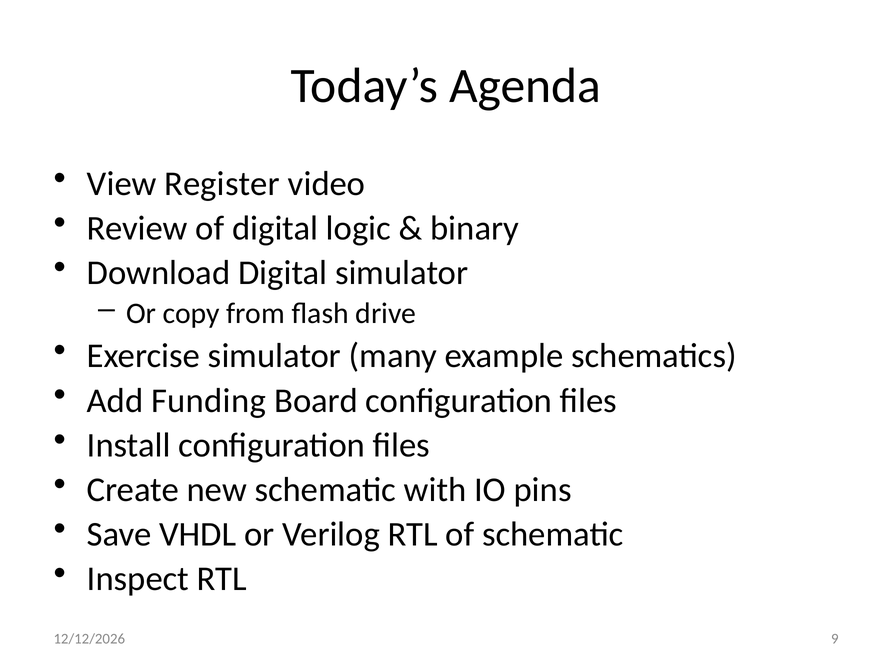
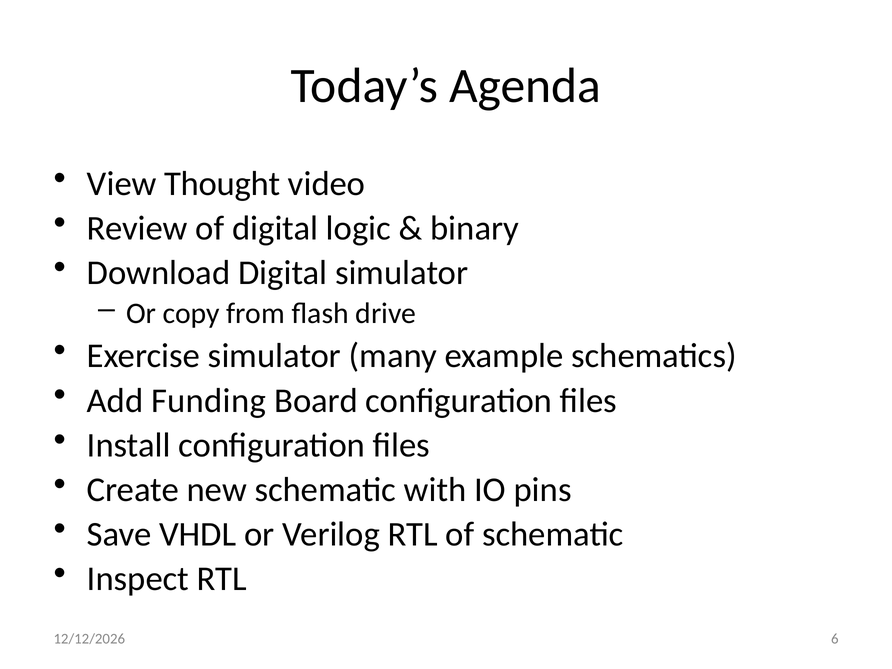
Register: Register -> Thought
9: 9 -> 6
